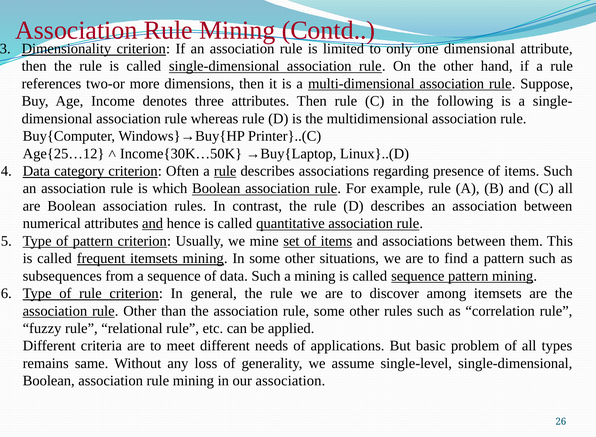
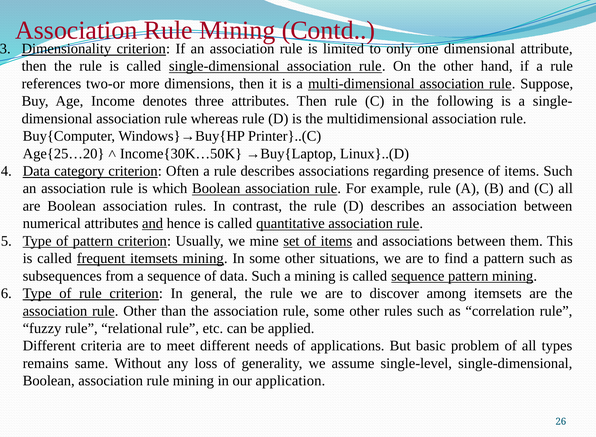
Age{25…12: Age{25…12 -> Age{25…20
rule at (225, 171) underline: present -> none
our association: association -> application
